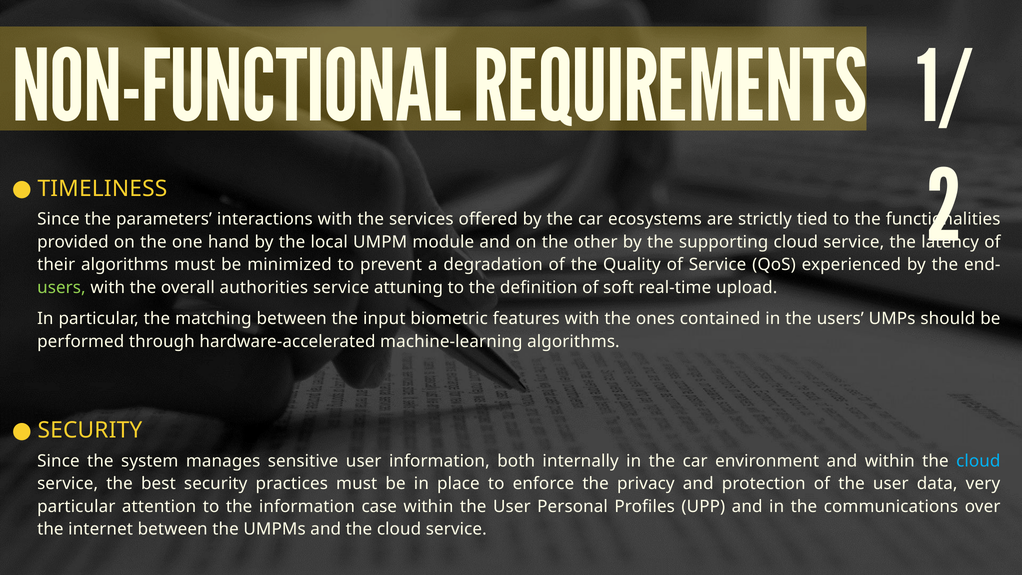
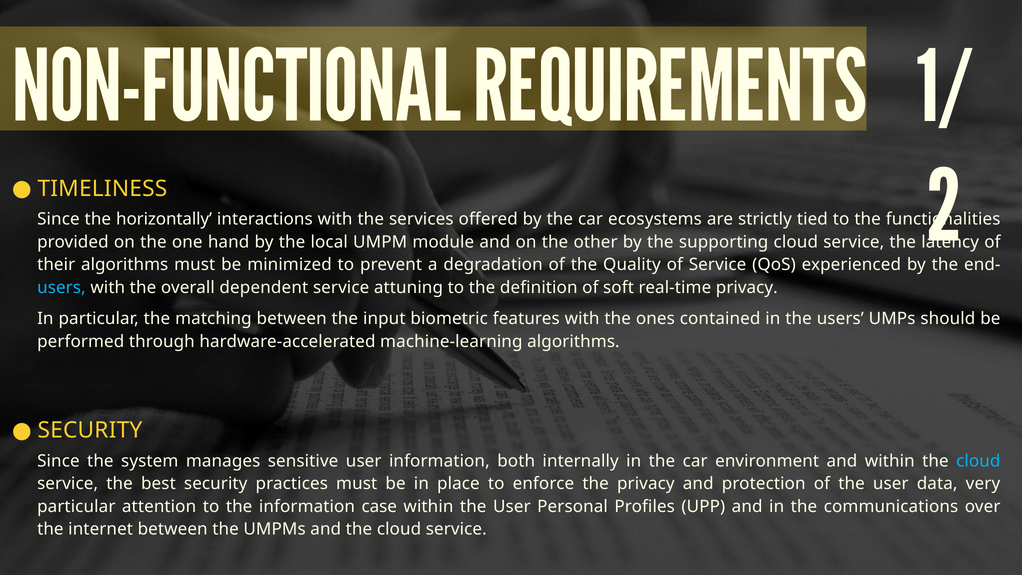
parameters: parameters -> horizontally
users at (61, 287) colour: light green -> light blue
authorities: authorities -> dependent
real-time upload: upload -> privacy
